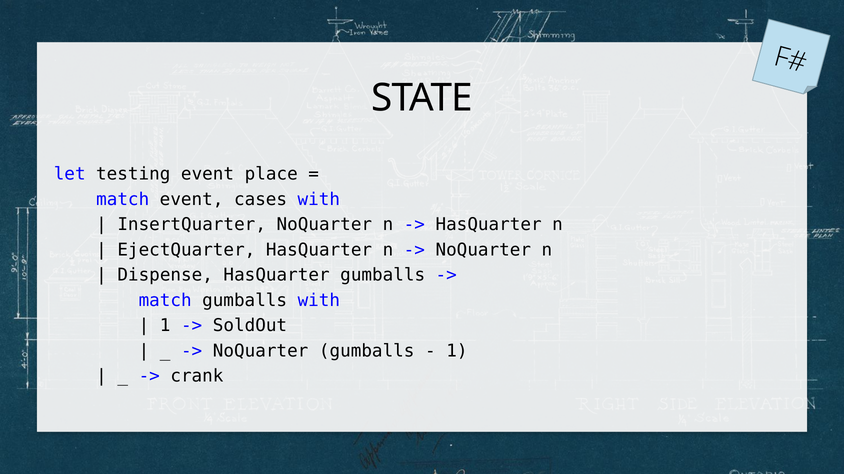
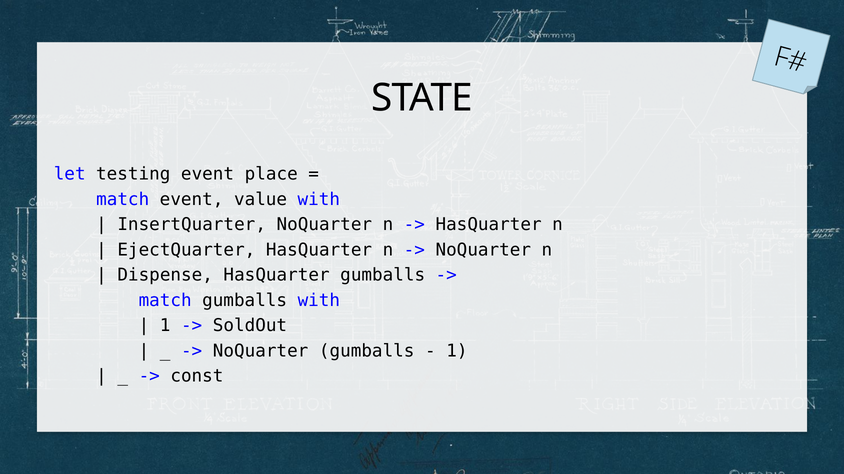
cases: cases -> value
crank: crank -> const
